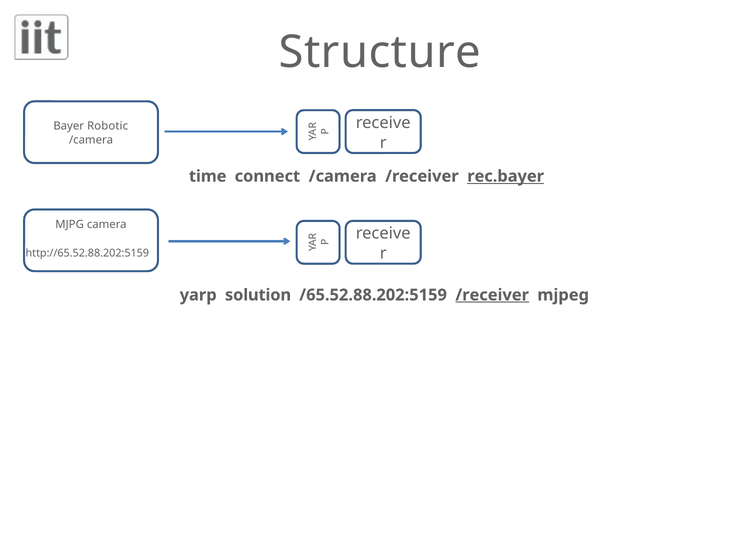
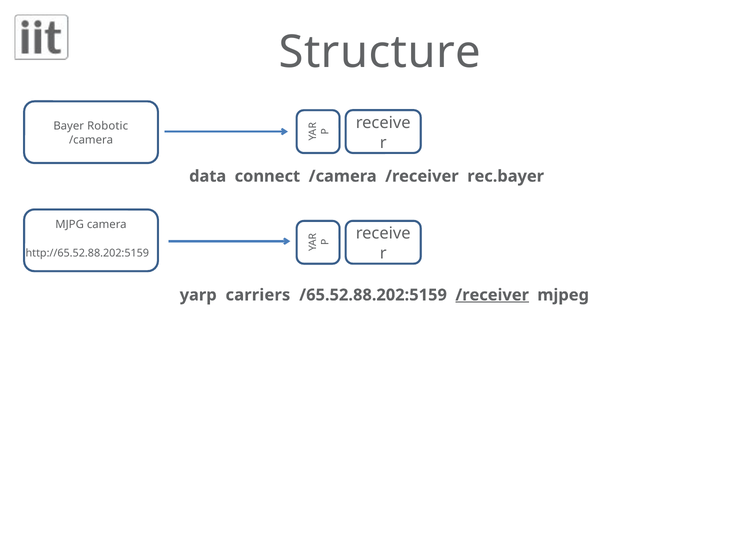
time: time -> data
rec.bayer underline: present -> none
solution: solution -> carriers
